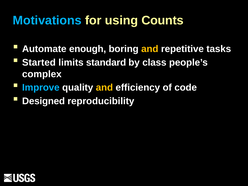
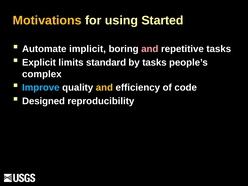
Motivations colour: light blue -> yellow
Counts: Counts -> Started
enough: enough -> implicit
and at (150, 49) colour: yellow -> pink
Started: Started -> Explicit
by class: class -> tasks
